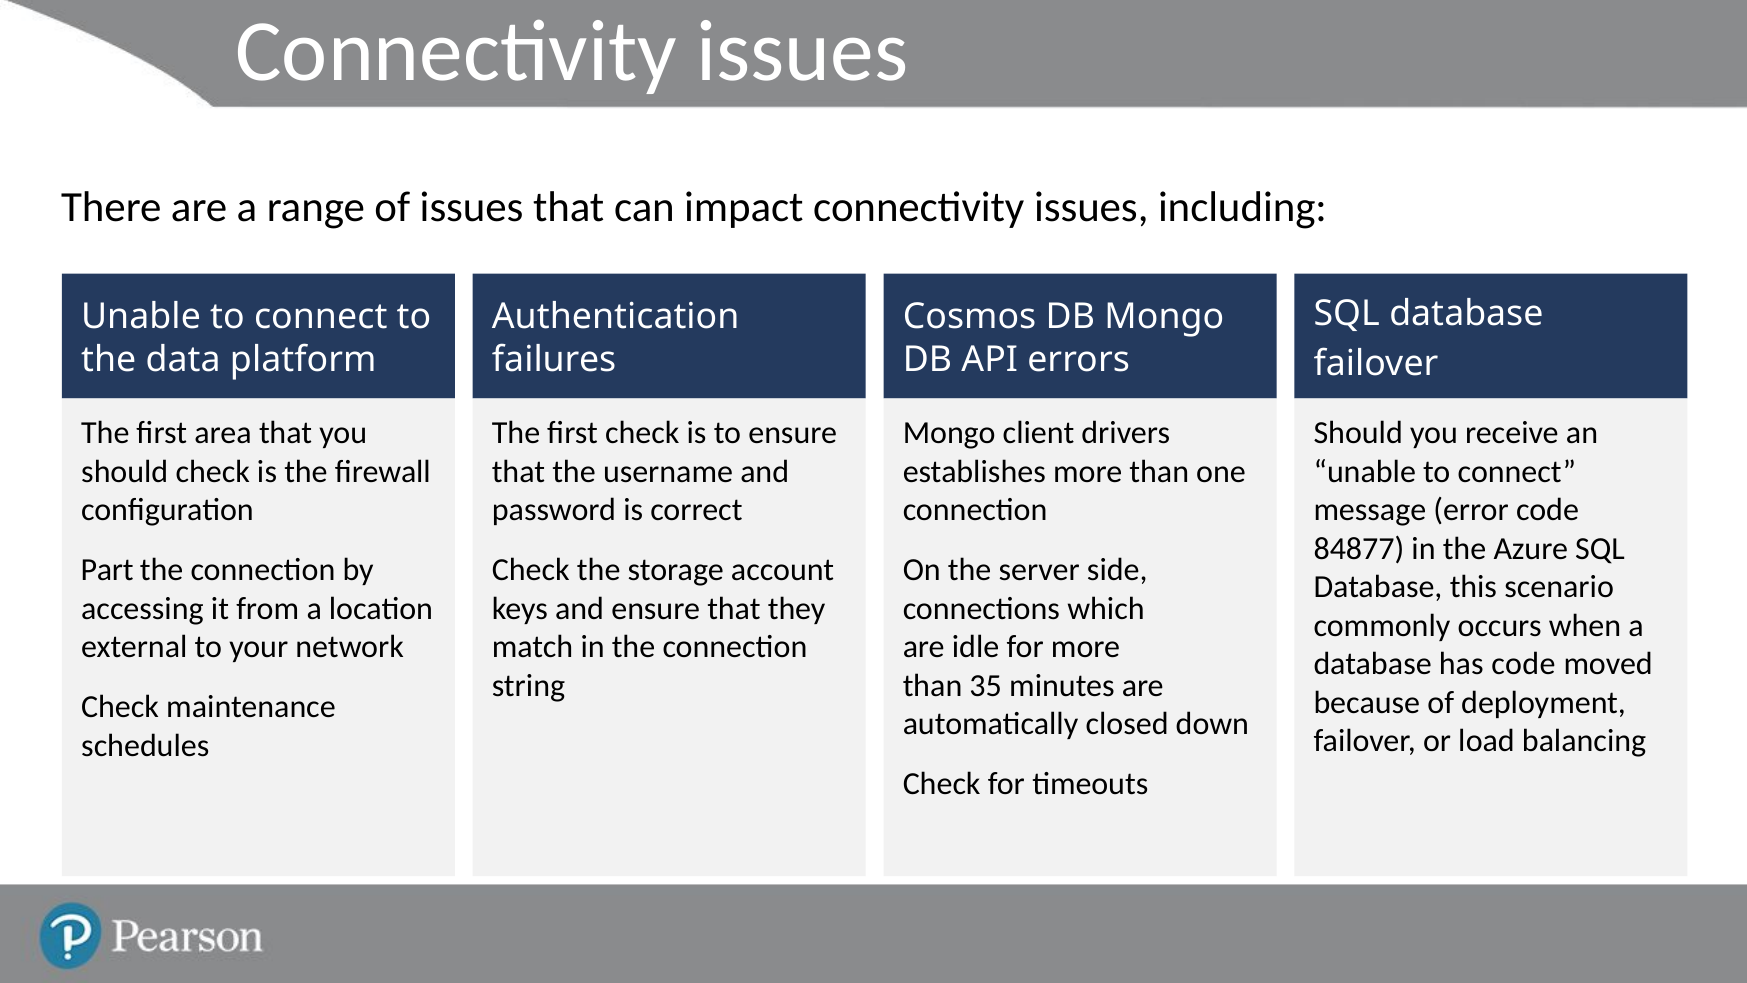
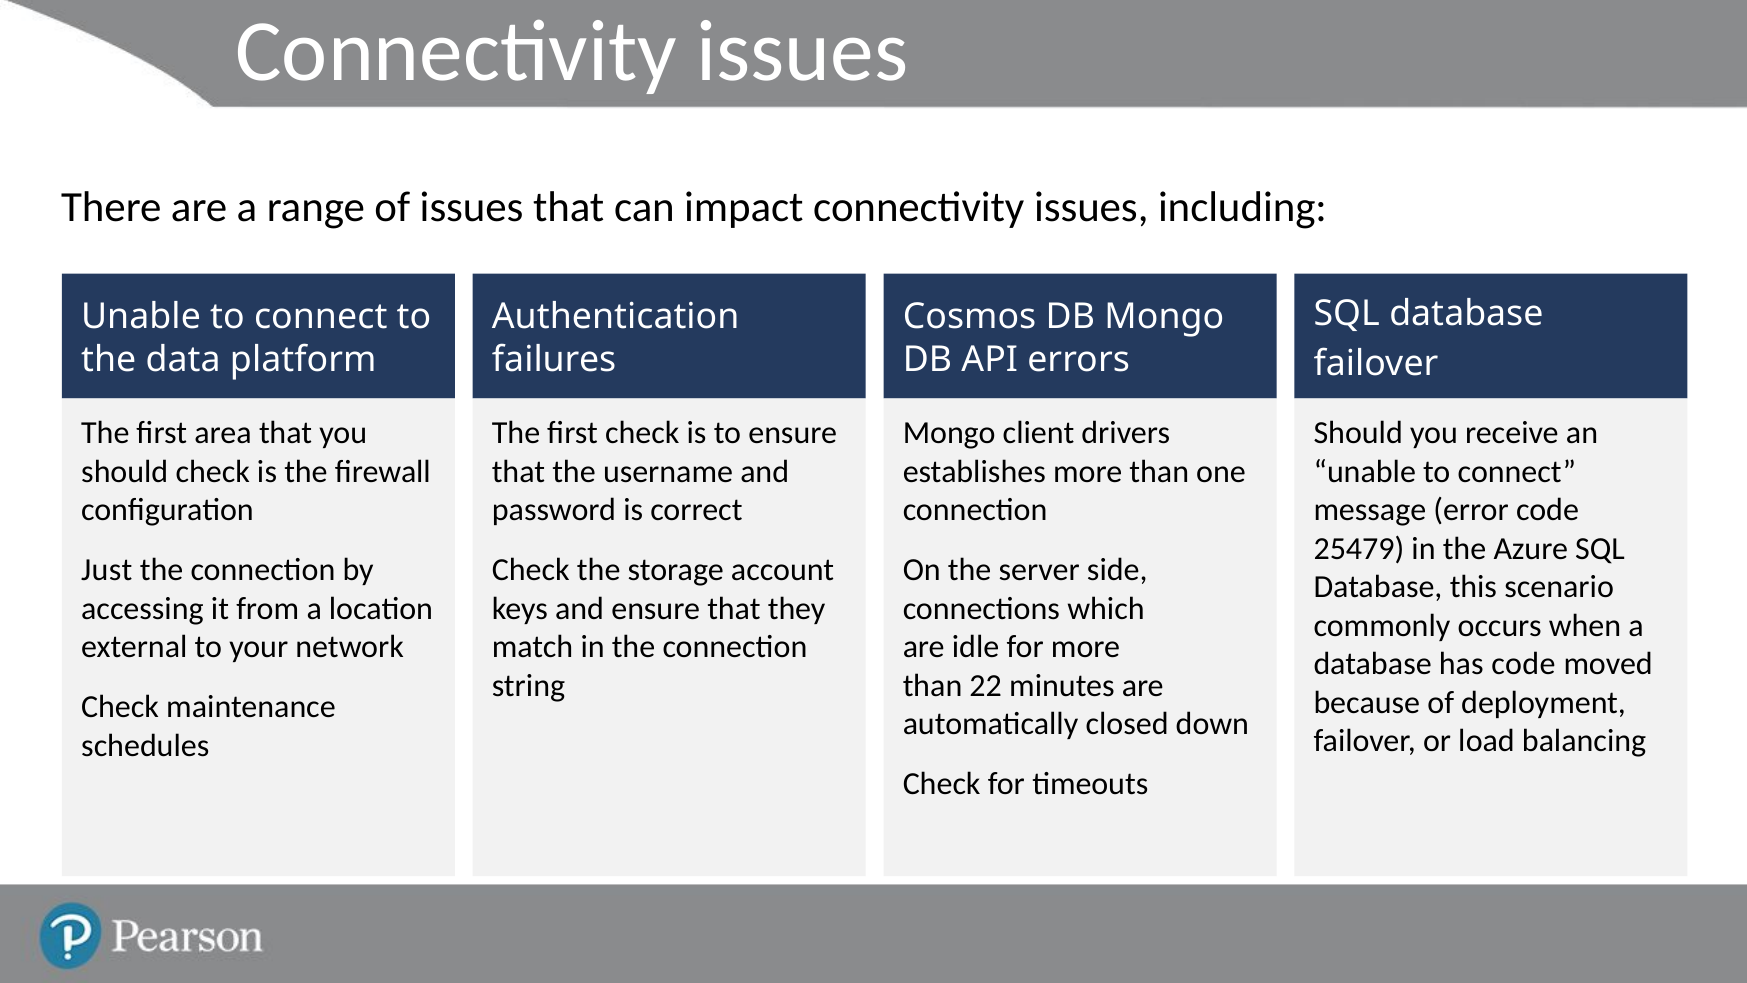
84877: 84877 -> 25479
Part: Part -> Just
35: 35 -> 22
